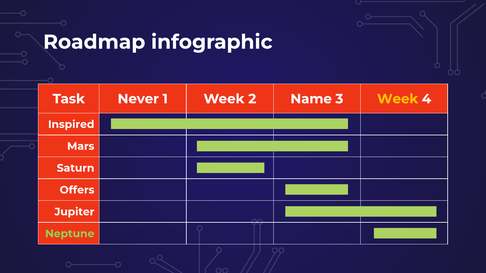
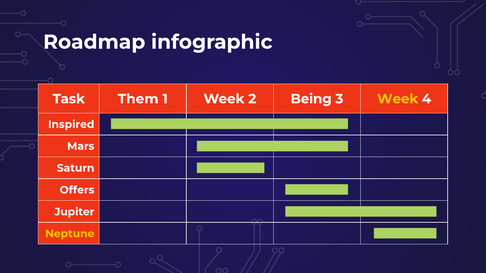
Never: Never -> Them
Name: Name -> Being
Neptune colour: light green -> yellow
